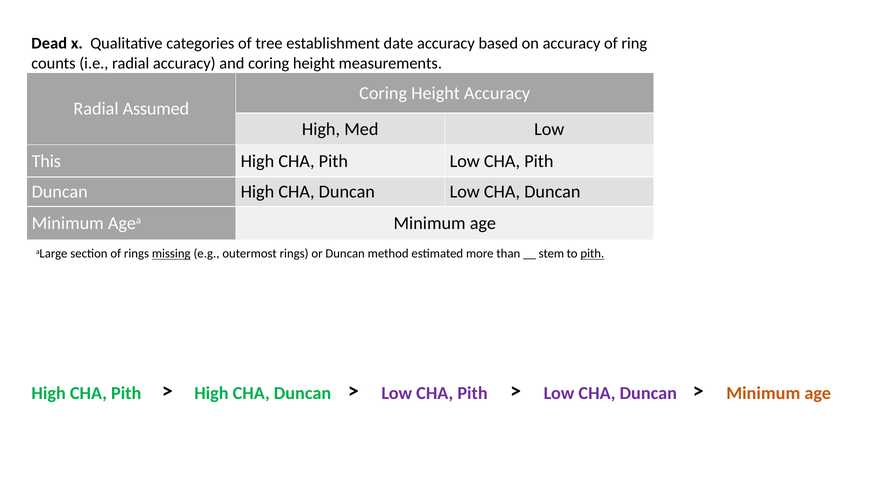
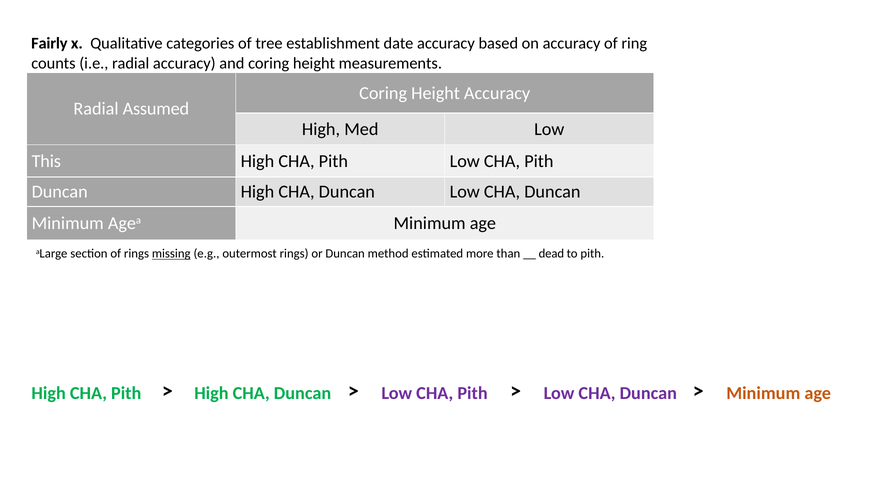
Dead: Dead -> Fairly
stem: stem -> dead
pith at (592, 254) underline: present -> none
